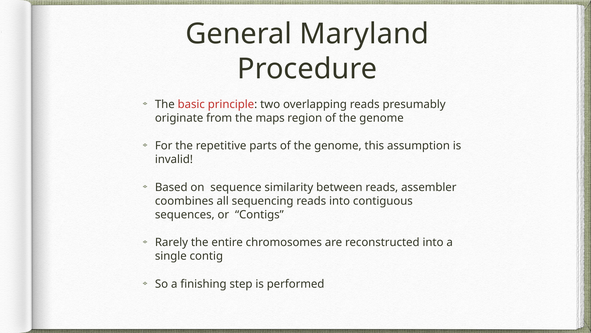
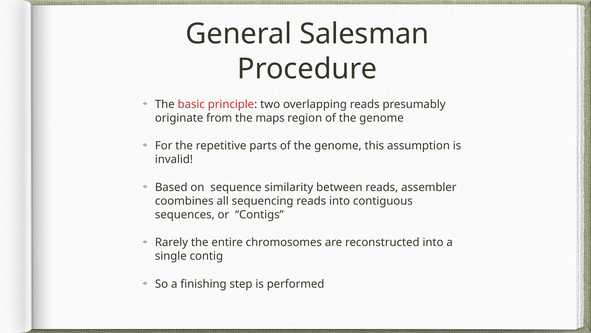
Maryland: Maryland -> Salesman
